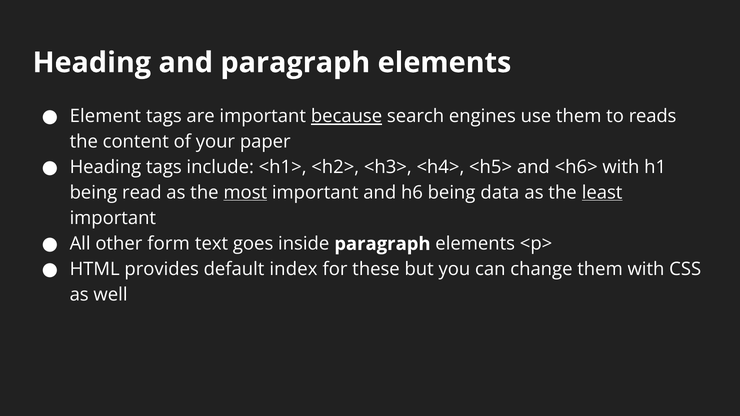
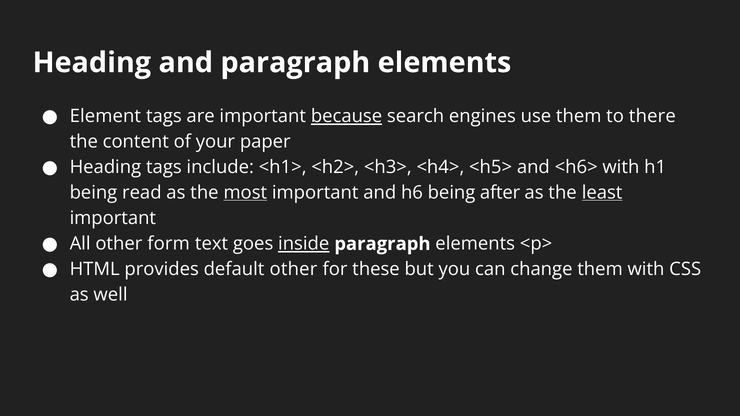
reads: reads -> there
data: data -> after
inside underline: none -> present
default index: index -> other
